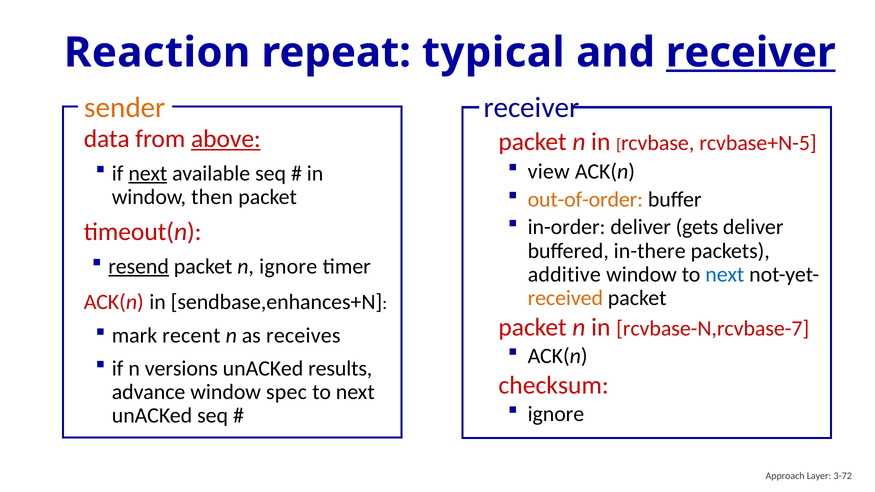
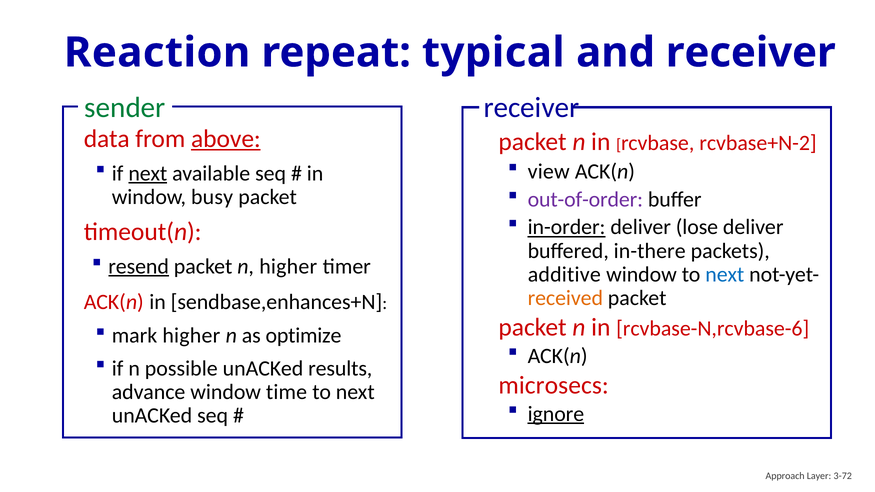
receiver at (751, 53) underline: present -> none
sender colour: orange -> green
rcvbase+N-5: rcvbase+N-5 -> rcvbase+N-2
then: then -> busy
out-of-order colour: orange -> purple
in-order underline: none -> present
gets: gets -> lose
n ignore: ignore -> higher
rcvbase-N,rcvbase-7: rcvbase-N,rcvbase-7 -> rcvbase-N,rcvbase-6
mark recent: recent -> higher
receives: receives -> optimize
versions: versions -> possible
checksum: checksum -> microsecs
spec: spec -> time
ignore at (556, 414) underline: none -> present
